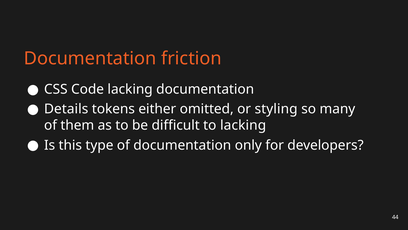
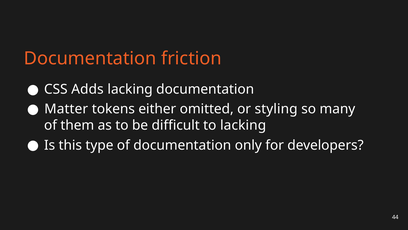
Code: Code -> Adds
Details: Details -> Matter
